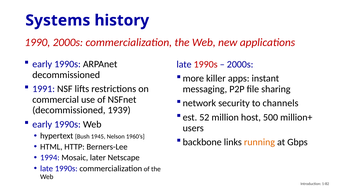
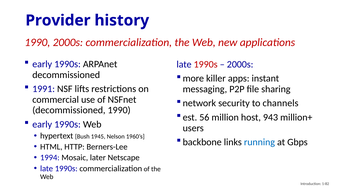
Systems: Systems -> Provider
decommissioned 1939: 1939 -> 1990
52: 52 -> 56
500: 500 -> 943
running colour: orange -> blue
